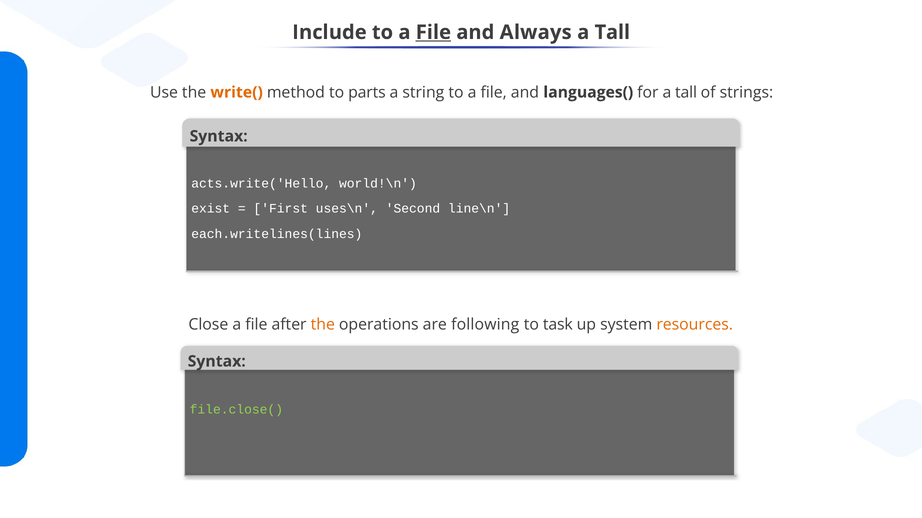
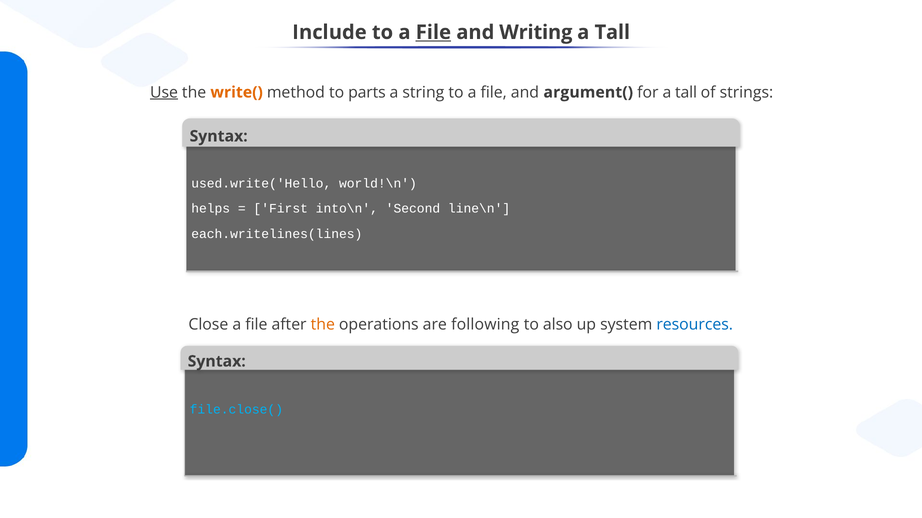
Always: Always -> Writing
Use underline: none -> present
languages(: languages( -> argument(
acts.write('Hello: acts.write('Hello -> used.write('Hello
exist: exist -> helps
uses\n: uses\n -> into\n
task: task -> also
resources colour: orange -> blue
file.close( colour: light green -> light blue
